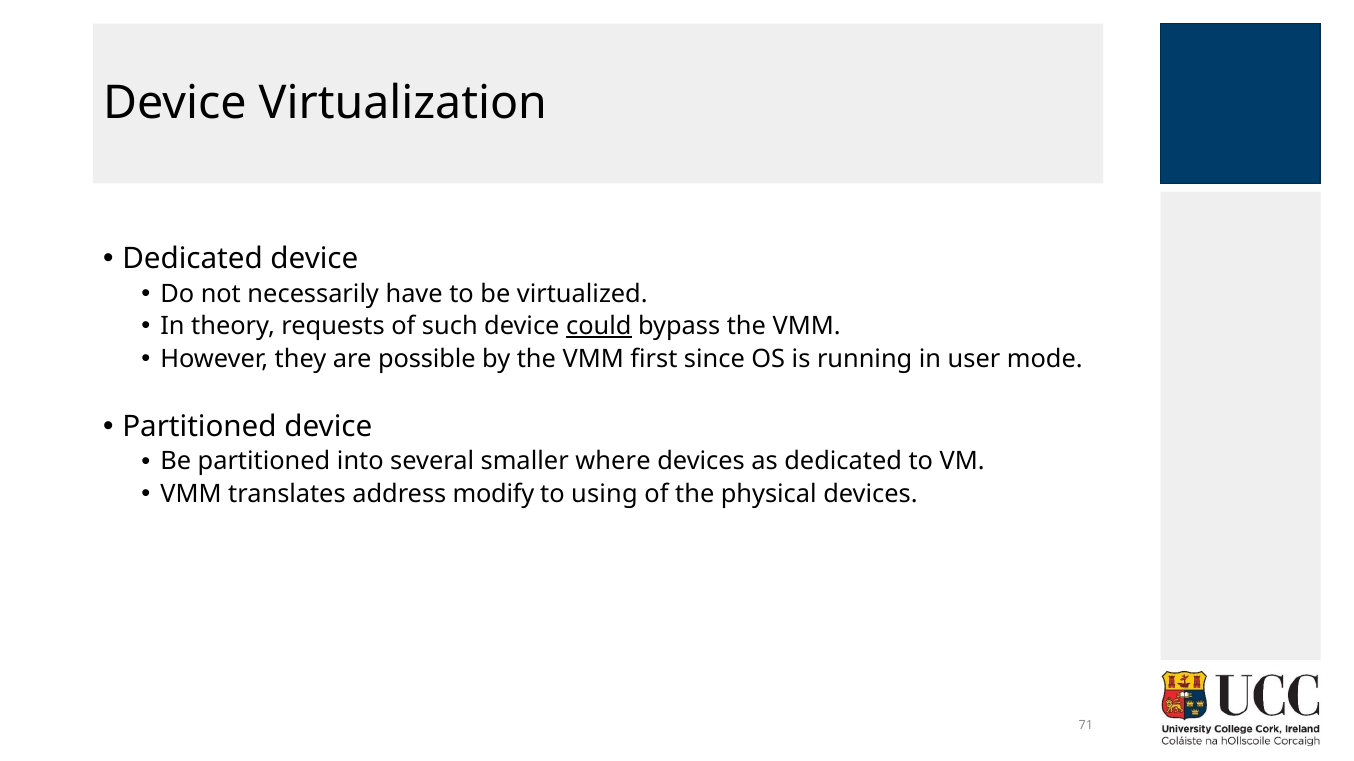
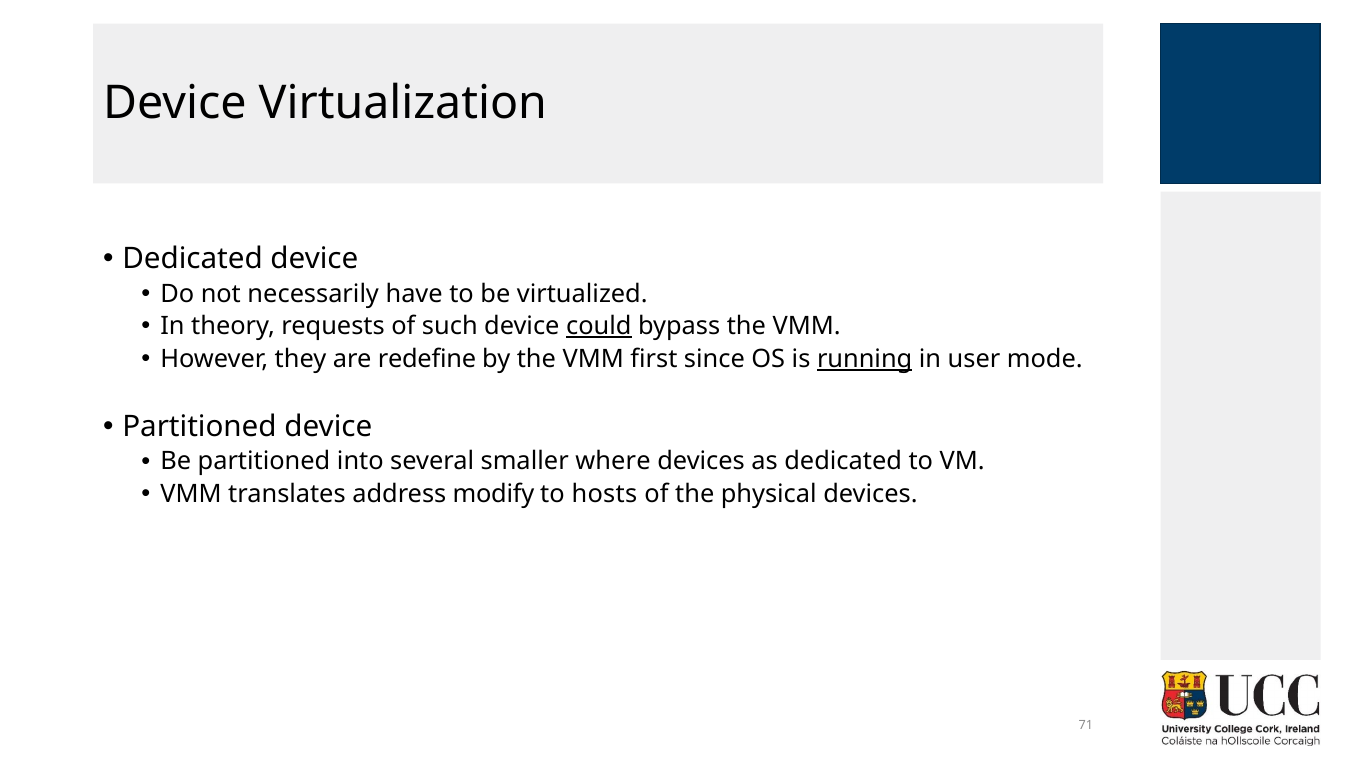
possible: possible -> redefine
running underline: none -> present
using: using -> hosts
